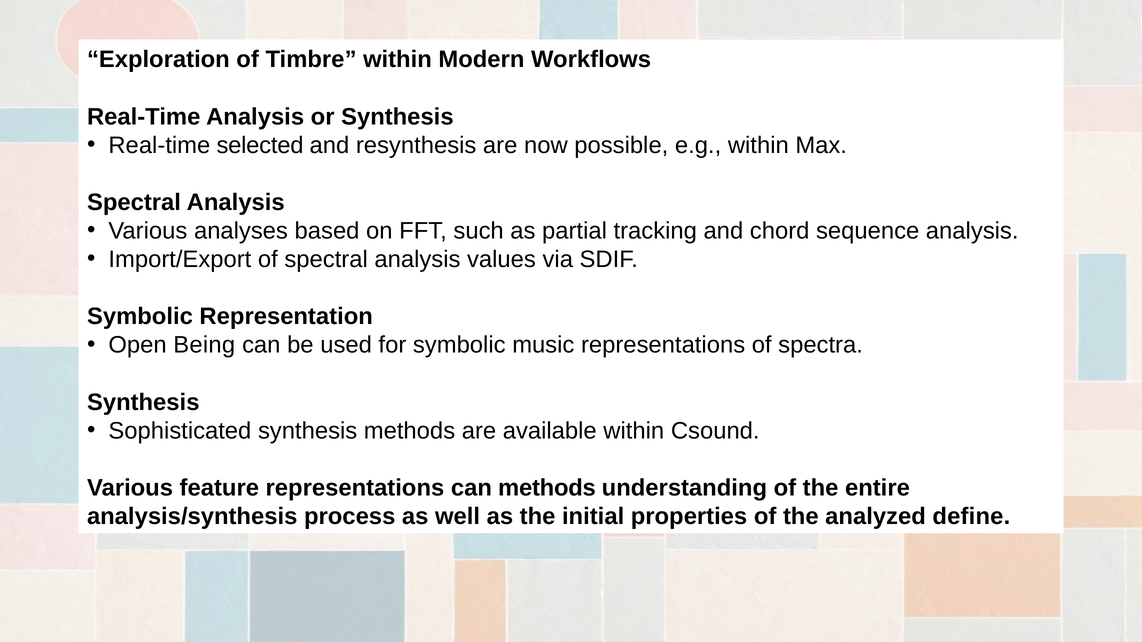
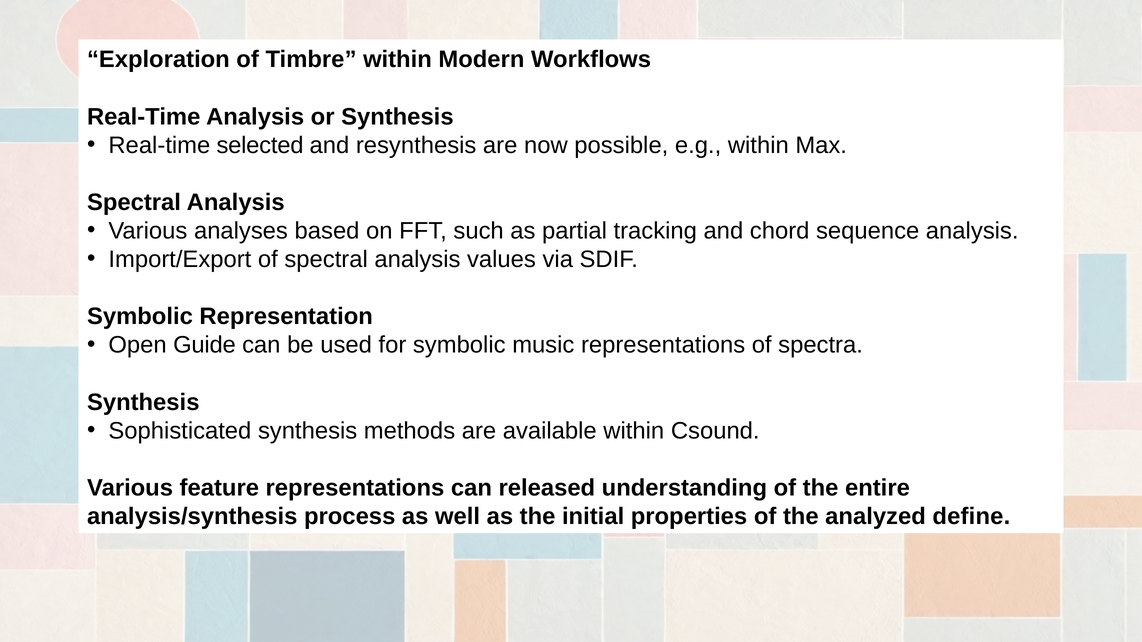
Being: Being -> Guide
can methods: methods -> released
